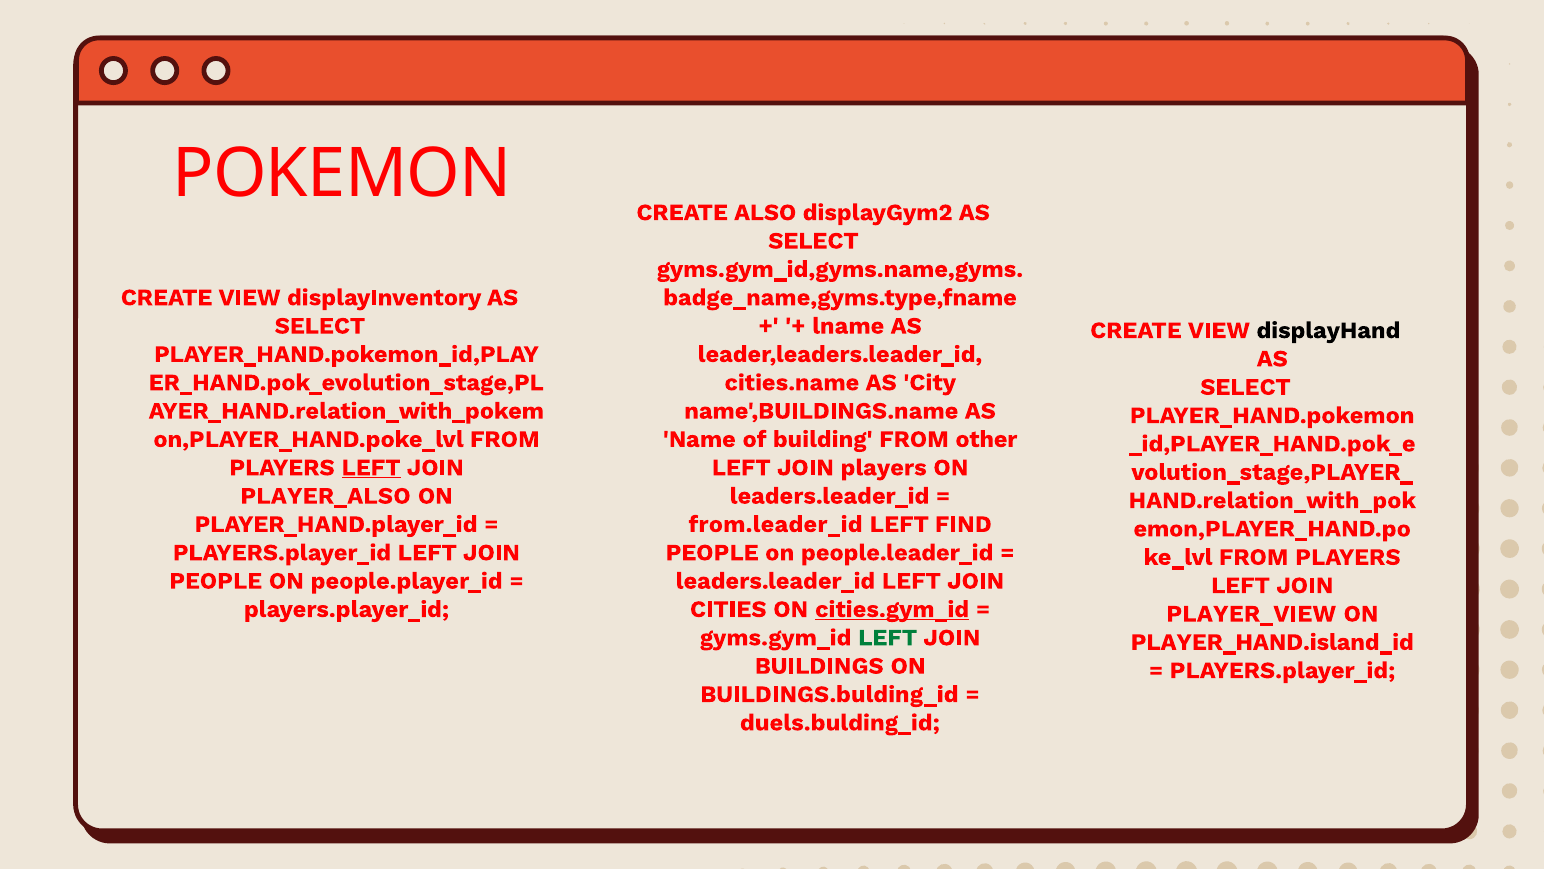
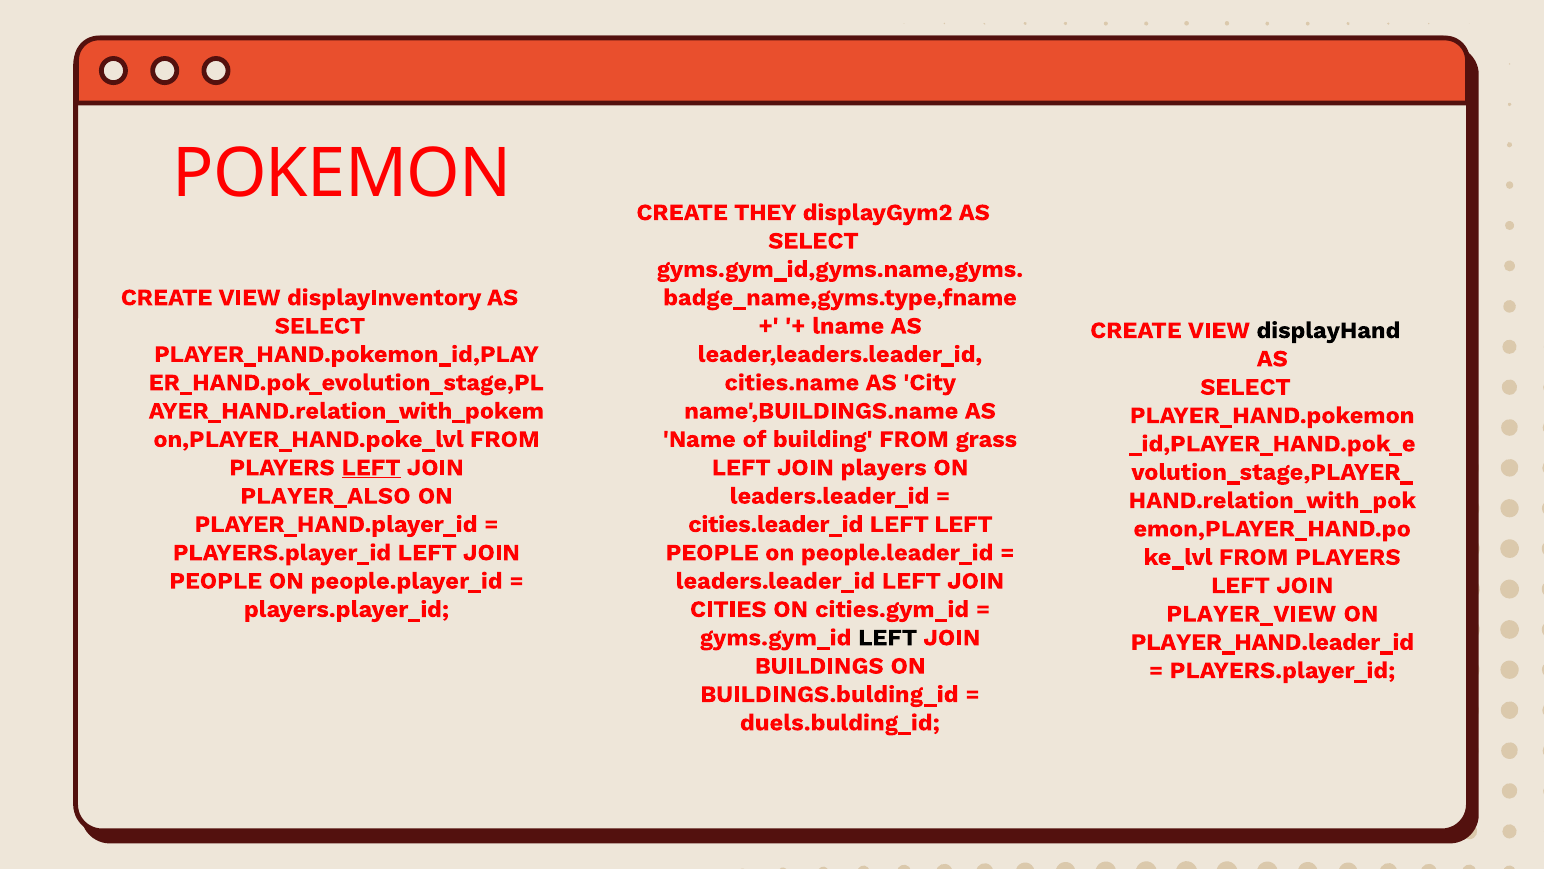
ALSO: ALSO -> THEY
other: other -> grass
from.leader_id: from.leader_id -> cities.leader_id
LEFT FIND: FIND -> LEFT
cities.gym_id underline: present -> none
LEFT at (888, 637) colour: green -> black
PLAYER_HAND.island_id: PLAYER_HAND.island_id -> PLAYER_HAND.leader_id
